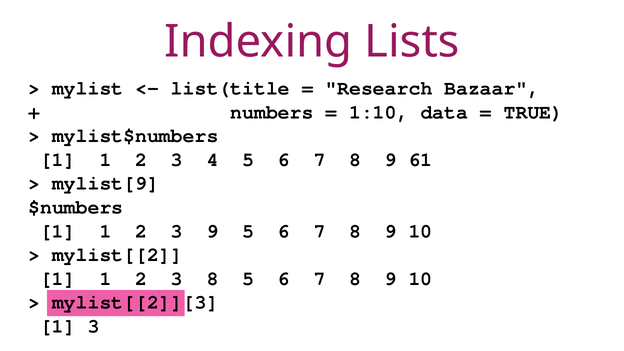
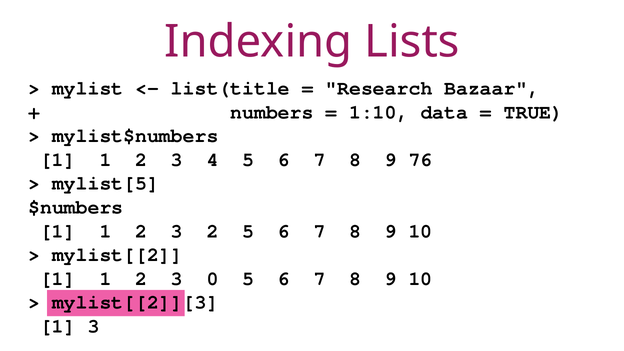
61: 61 -> 76
mylist[9: mylist[9 -> mylist[5
3 9: 9 -> 2
3 8: 8 -> 0
